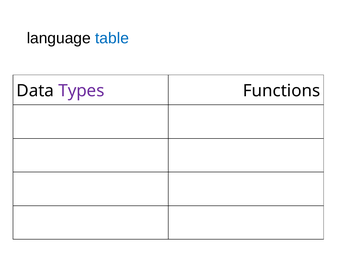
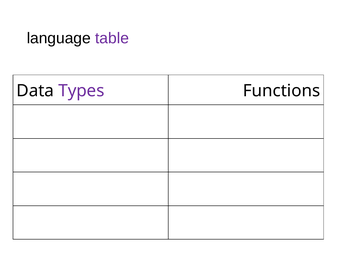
table colour: blue -> purple
